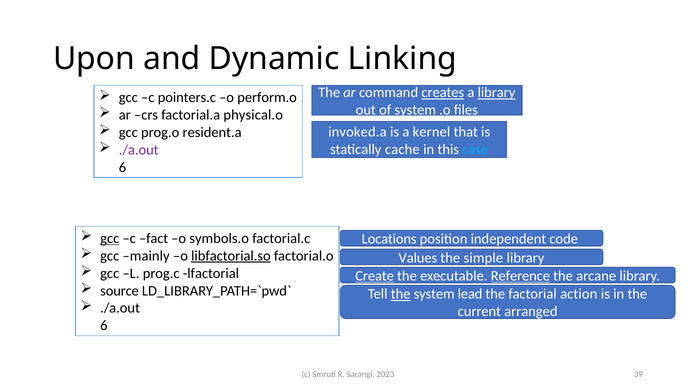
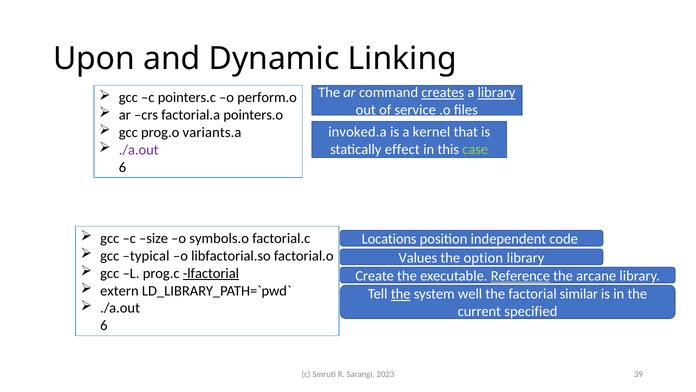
of system: system -> service
physical.o: physical.o -> pointers.o
resident.a: resident.a -> variants.a
cache: cache -> effect
case colour: light blue -> light green
gcc at (110, 238) underline: present -> none
fact: fact -> size
mainly: mainly -> typical
libfactorial.so underline: present -> none
simple: simple -> option
lfactorial underline: none -> present
Create underline: present -> none
source: source -> extern
lead: lead -> well
action: action -> similar
arranged: arranged -> specified
